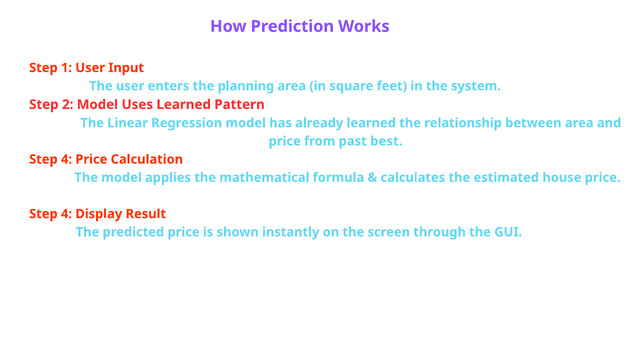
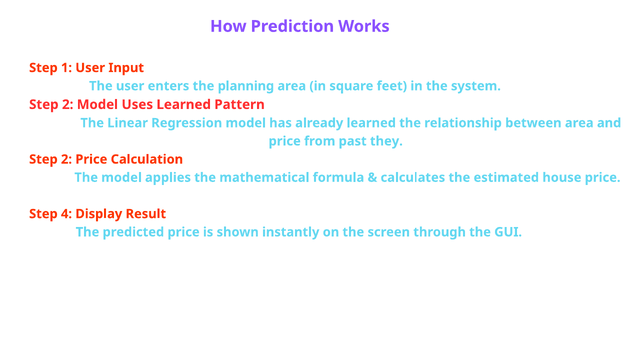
best: best -> they
4 at (67, 159): 4 -> 2
